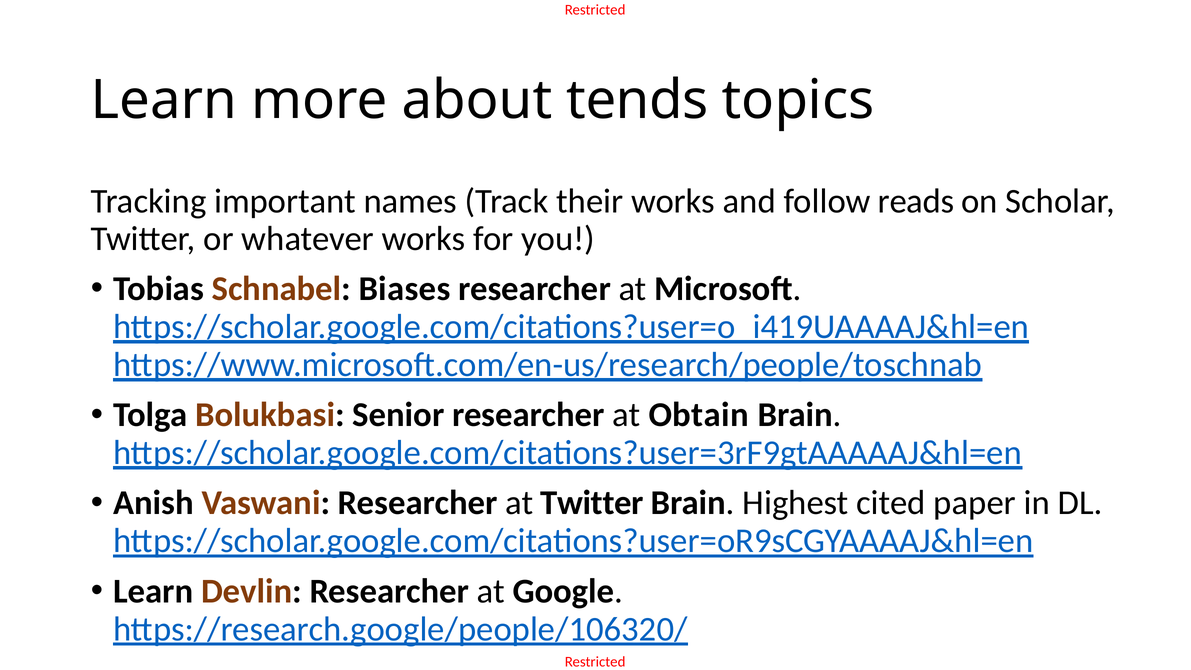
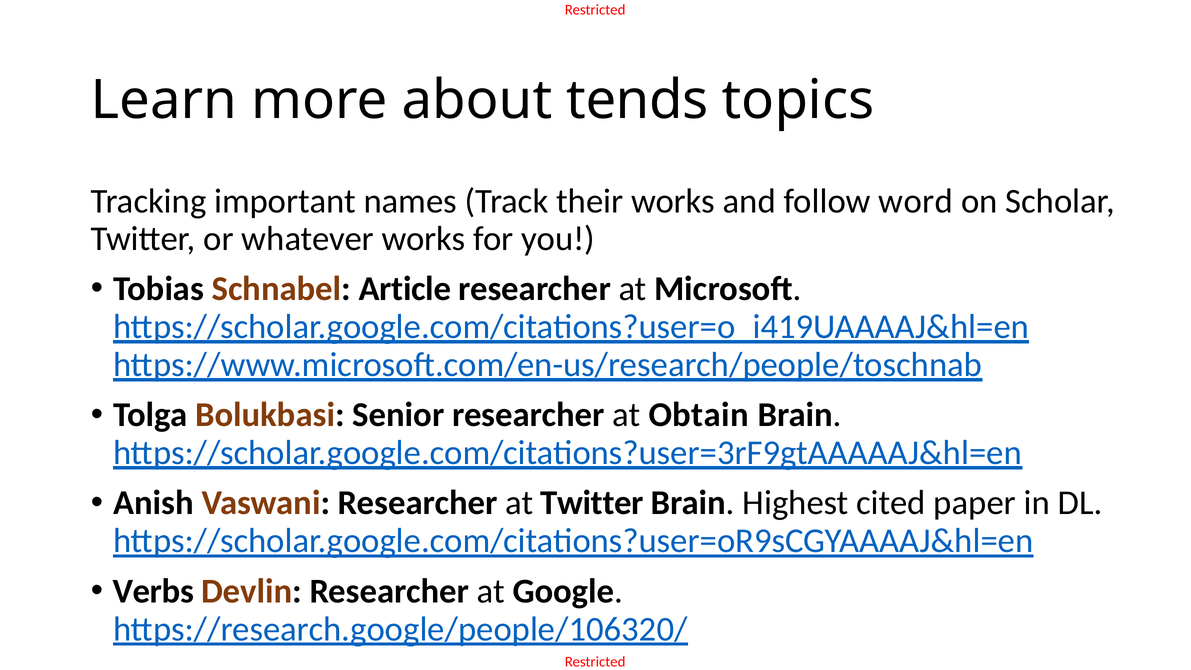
reads: reads -> word
Biases: Biases -> Article
Learn at (153, 591): Learn -> Verbs
